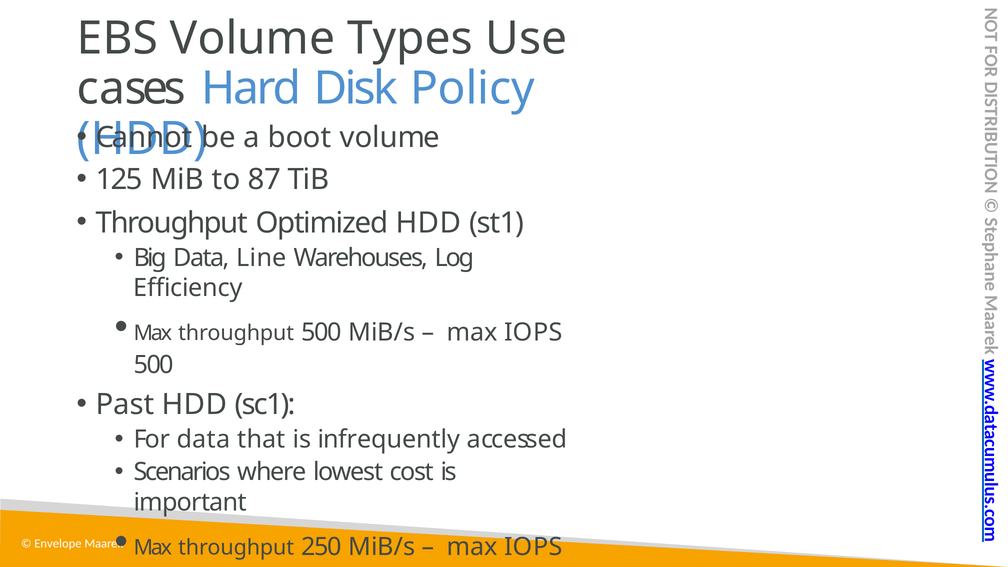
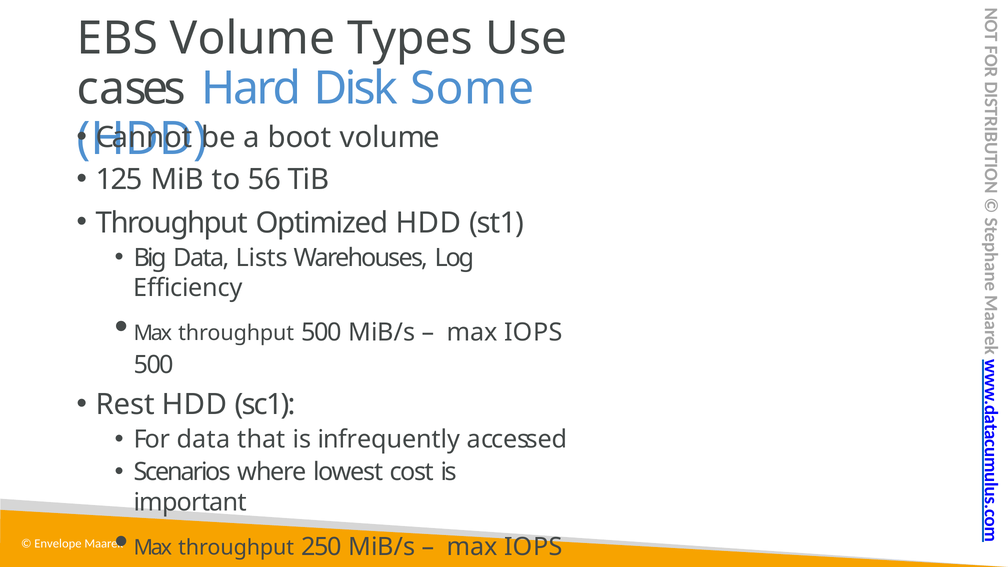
Policy: Policy -> Some
87: 87 -> 56
Line: Line -> Lists
Past: Past -> Rest
